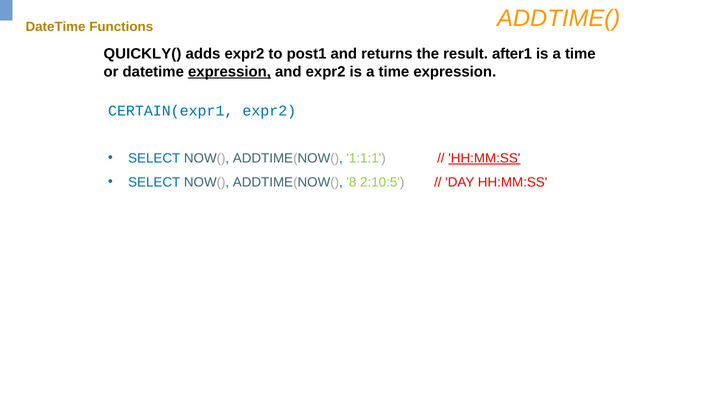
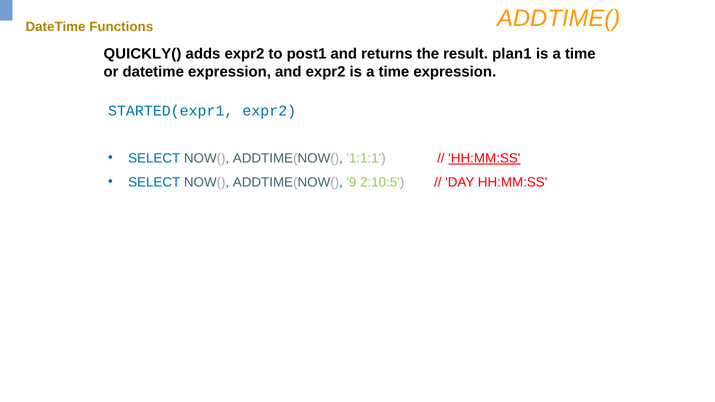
after1: after1 -> plan1
expression at (229, 72) underline: present -> none
CERTAIN(expr1: CERTAIN(expr1 -> STARTED(expr1
8: 8 -> 9
